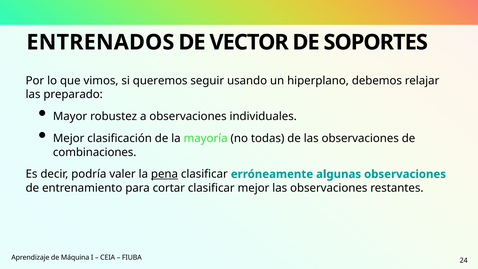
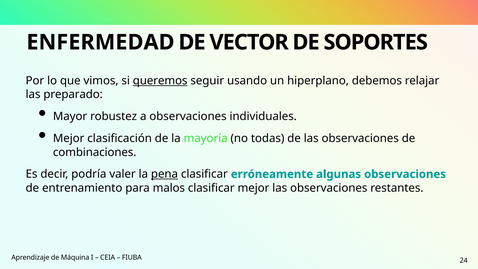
ENTRENADOS: ENTRENADOS -> ENFERMEDAD
queremos underline: none -> present
cortar: cortar -> malos
